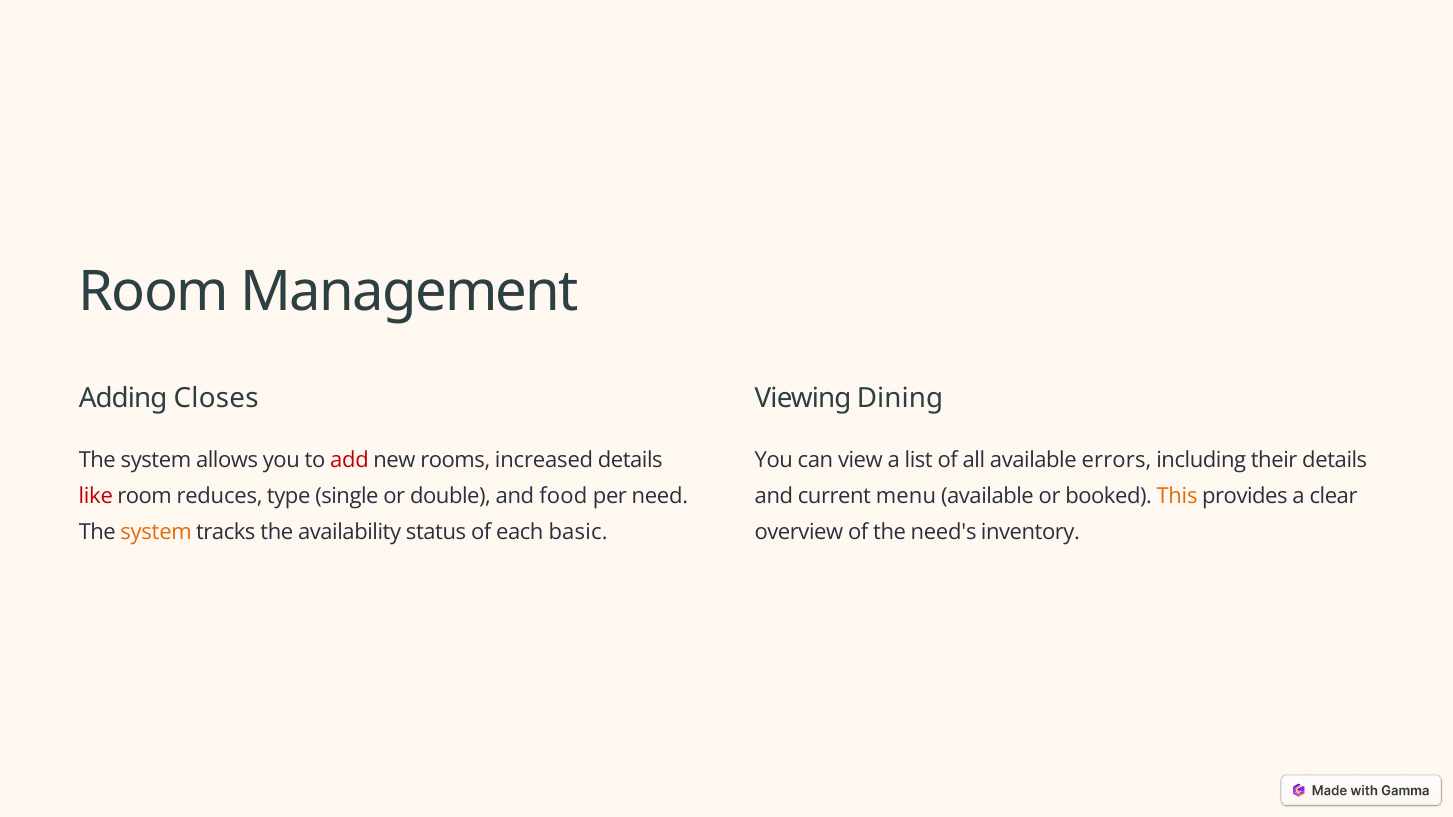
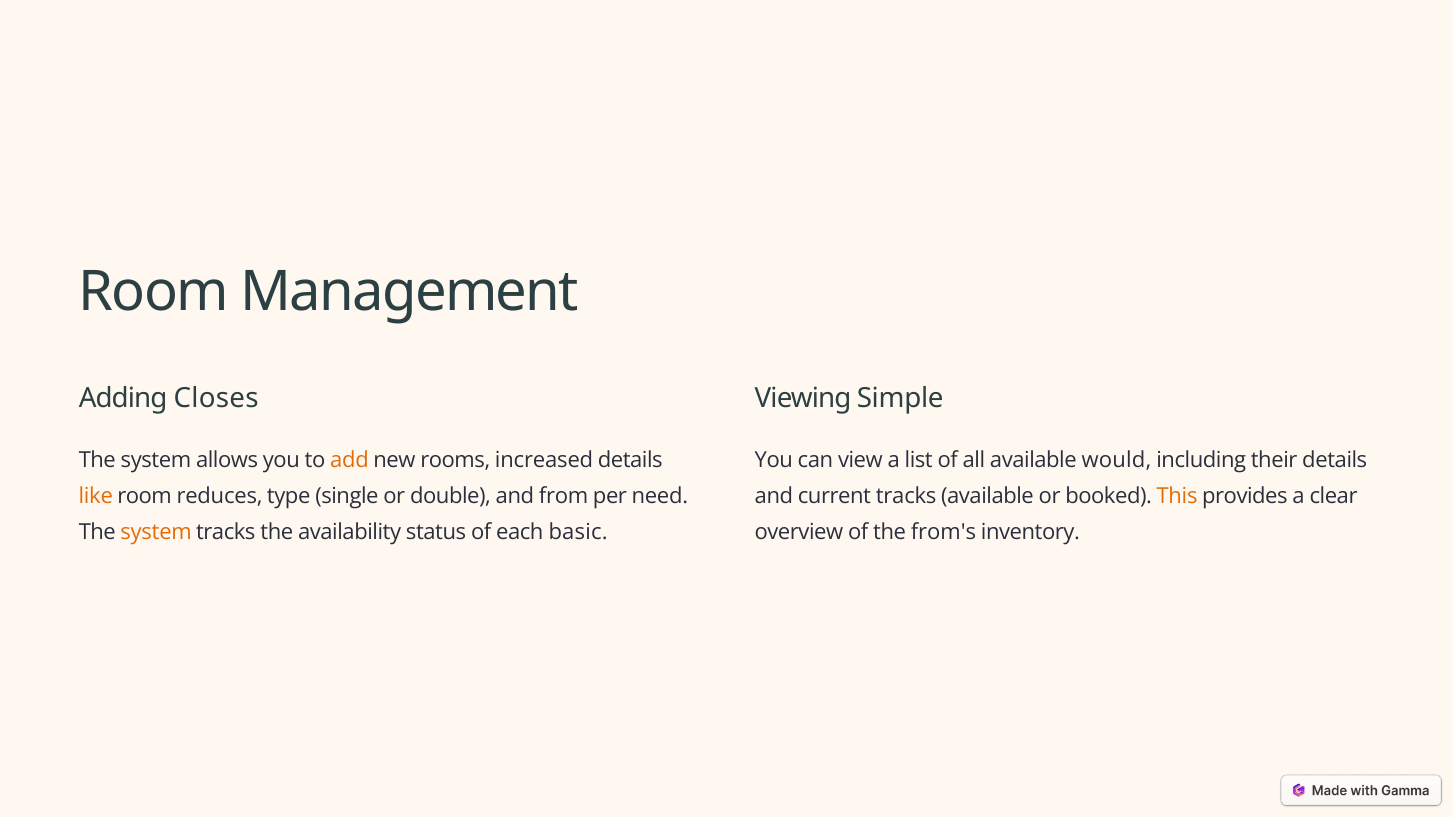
Dining: Dining -> Simple
add colour: red -> orange
errors: errors -> would
like colour: red -> orange
food: food -> from
current menu: menu -> tracks
need's: need's -> from's
